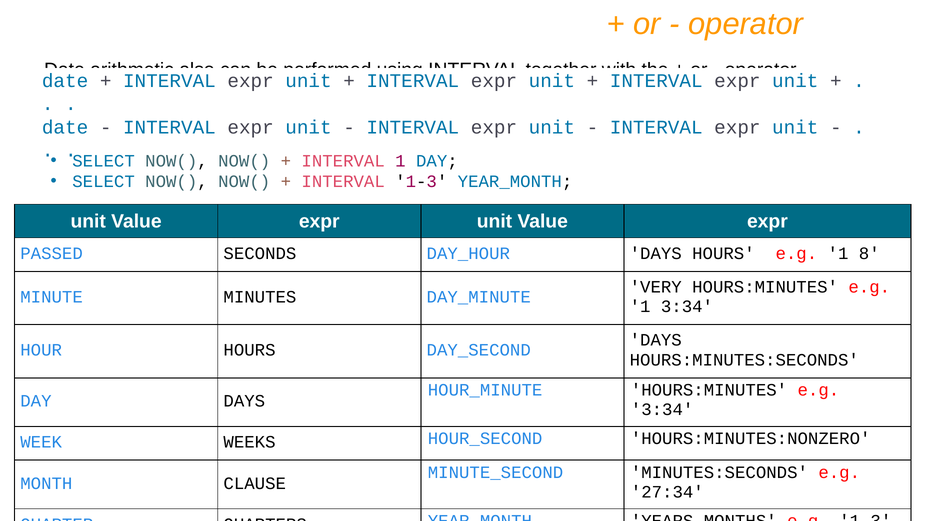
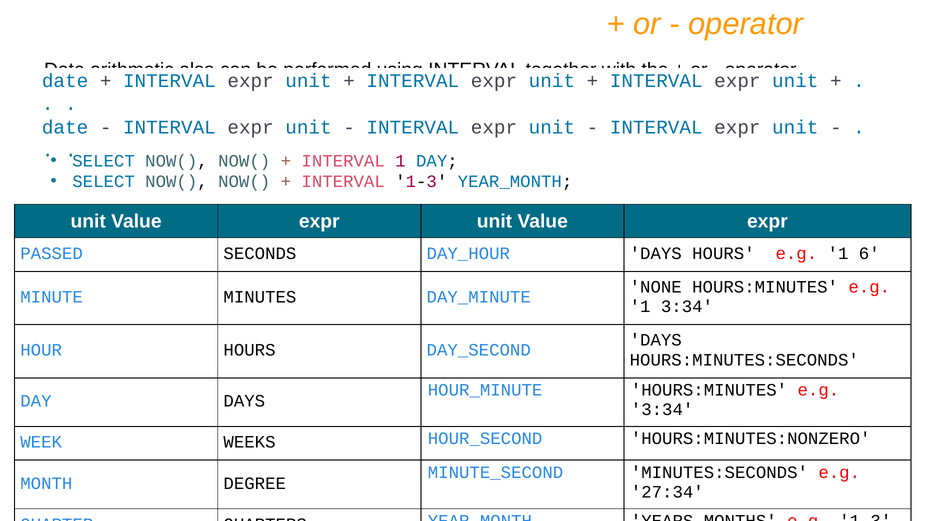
8: 8 -> 6
VERY: VERY -> NONE
CLAUSE: CLAUSE -> DEGREE
